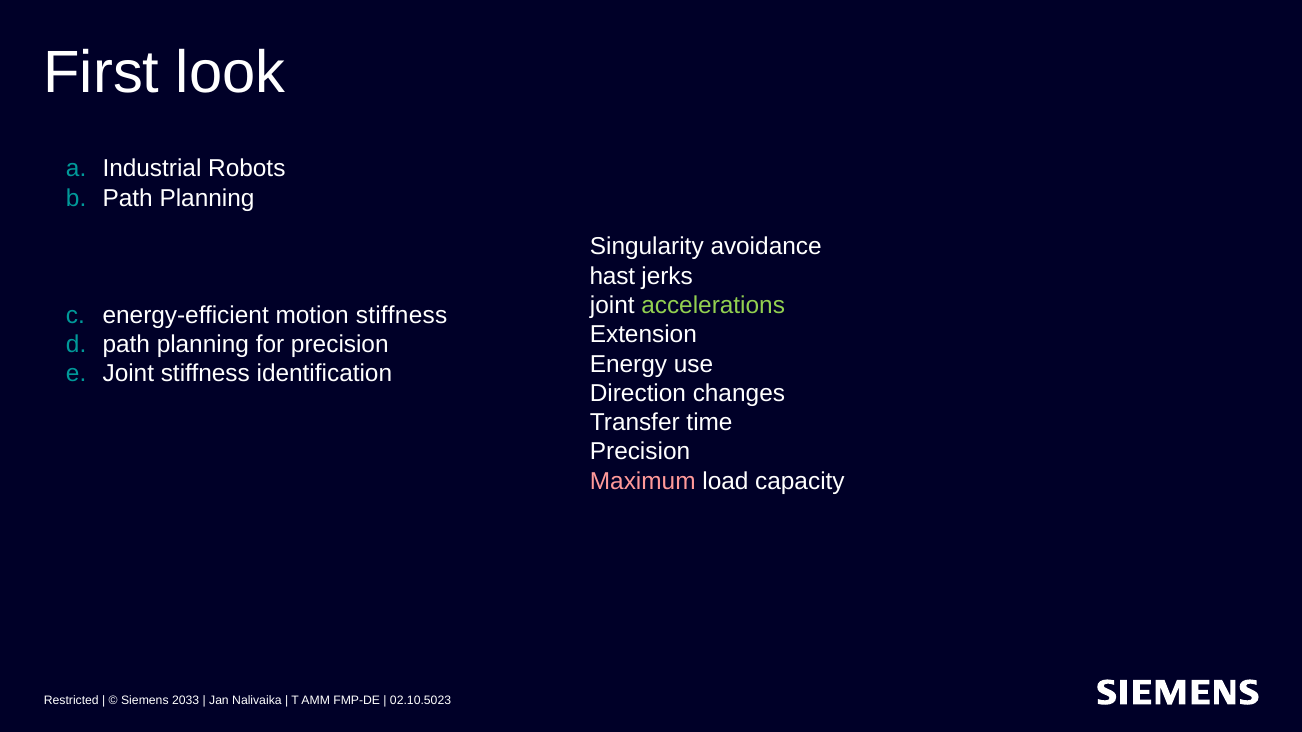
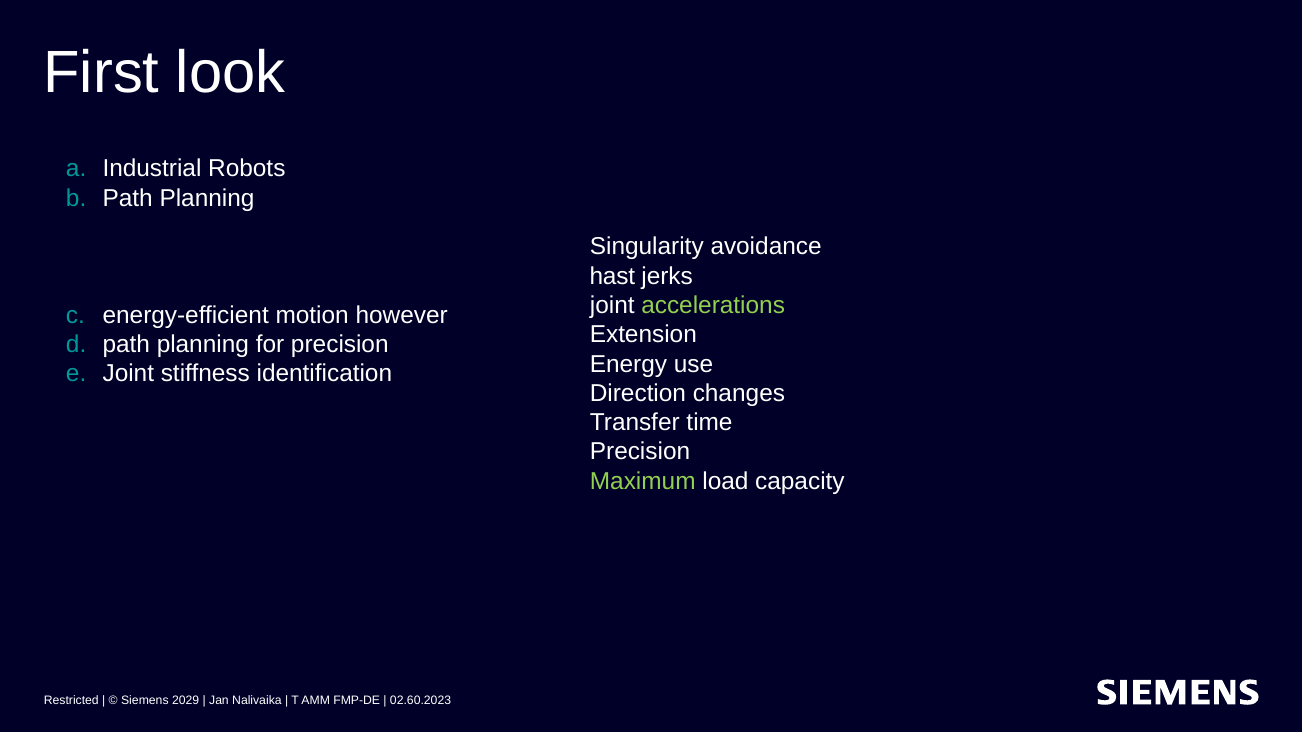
motion stiffness: stiffness -> however
Maximum colour: pink -> light green
2033: 2033 -> 2029
02.10.5023: 02.10.5023 -> 02.60.2023
